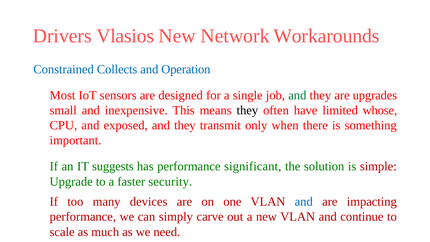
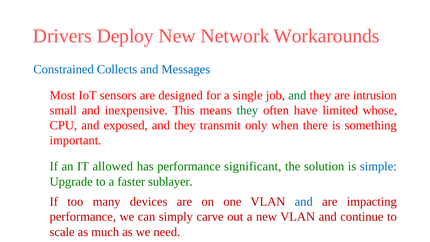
Vlasios: Vlasios -> Deploy
Operation: Operation -> Messages
upgrades: upgrades -> intrusion
they at (247, 110) colour: black -> green
suggests: suggests -> allowed
simple colour: red -> blue
security: security -> sublayer
